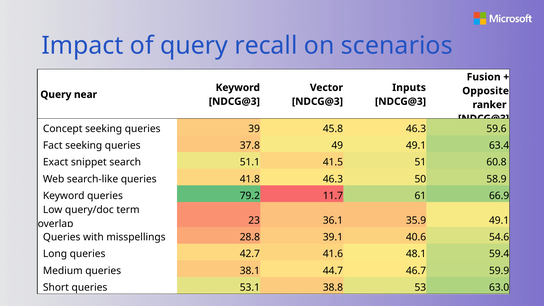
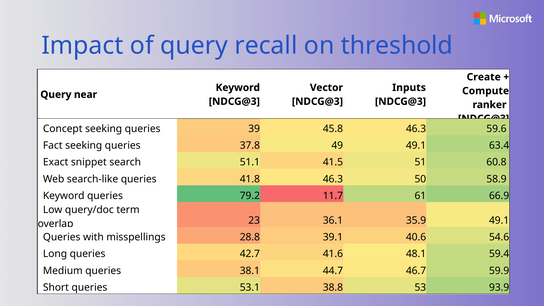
scenarios: scenarios -> threshold
Fusion: Fusion -> Create
Opposite: Opposite -> Compute
63.0: 63.0 -> 93.9
